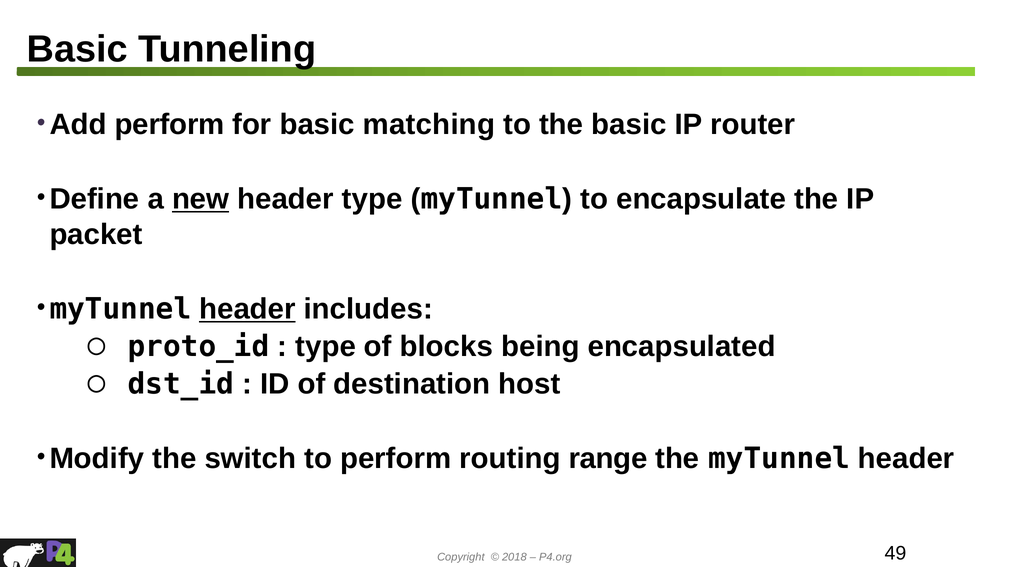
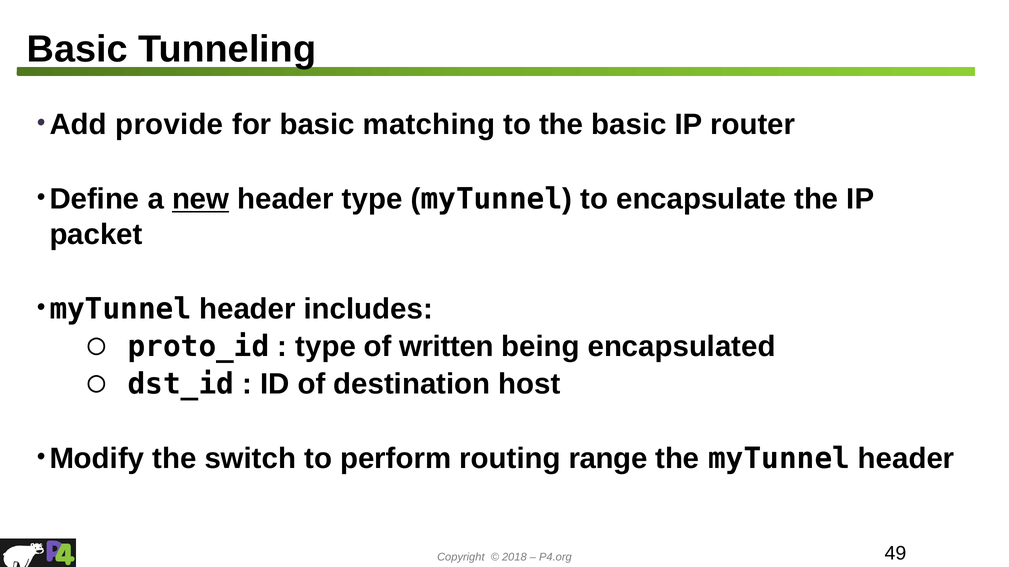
Add perform: perform -> provide
header at (247, 309) underline: present -> none
blocks: blocks -> written
